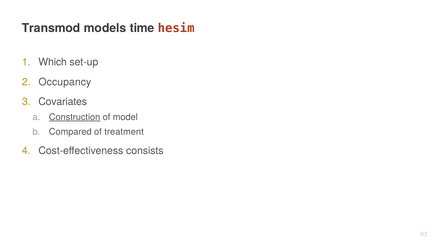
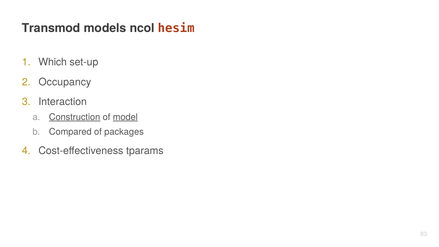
time: time -> ncol
Covariates: Covariates -> Interaction
model underline: none -> present
treatment: treatment -> packages
consists: consists -> tparams
